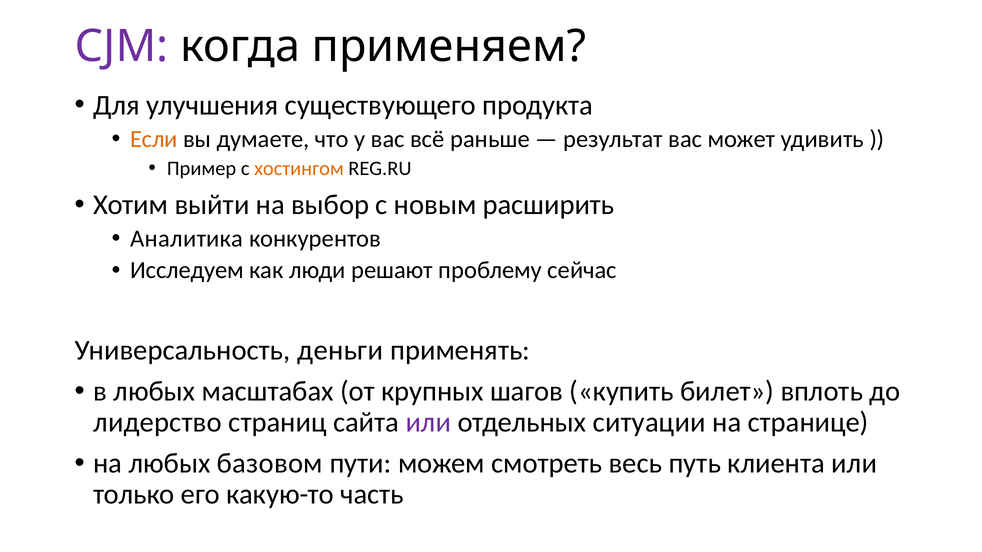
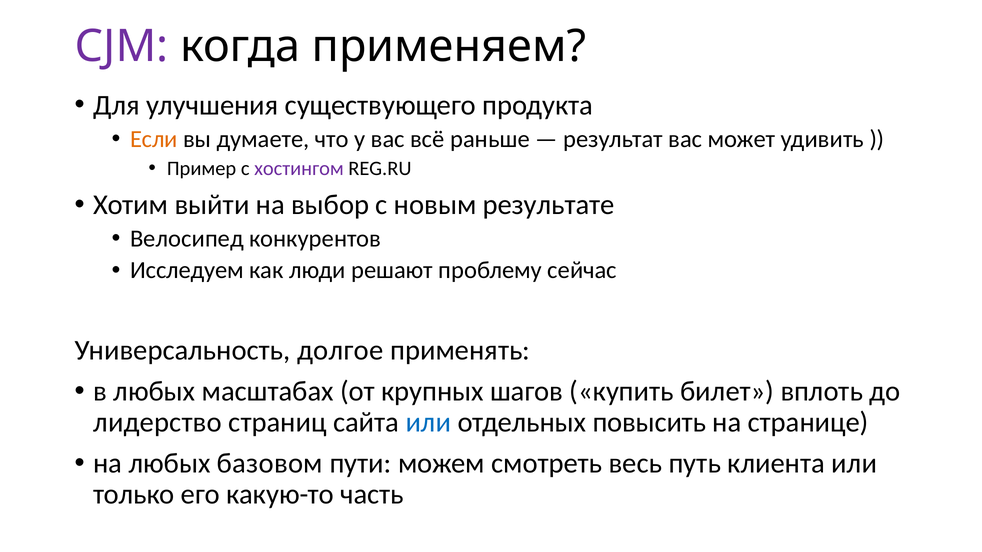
хостингом colour: orange -> purple
расширить: расширить -> результате
Аналитика: Аналитика -> Велосипед
деньги: деньги -> долгое
или at (428, 423) colour: purple -> blue
ситуации: ситуации -> повысить
